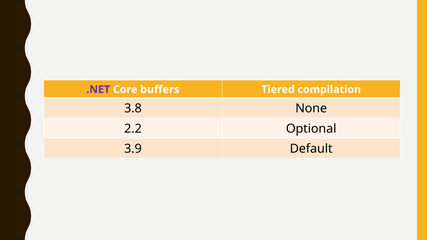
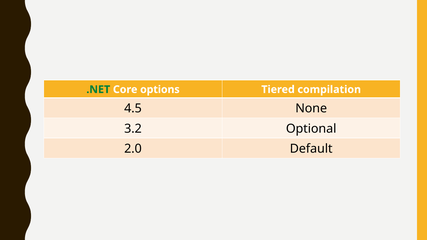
.NET colour: purple -> green
buffers: buffers -> options
3.8: 3.8 -> 4.5
2.2: 2.2 -> 3.2
3.9: 3.9 -> 2.0
